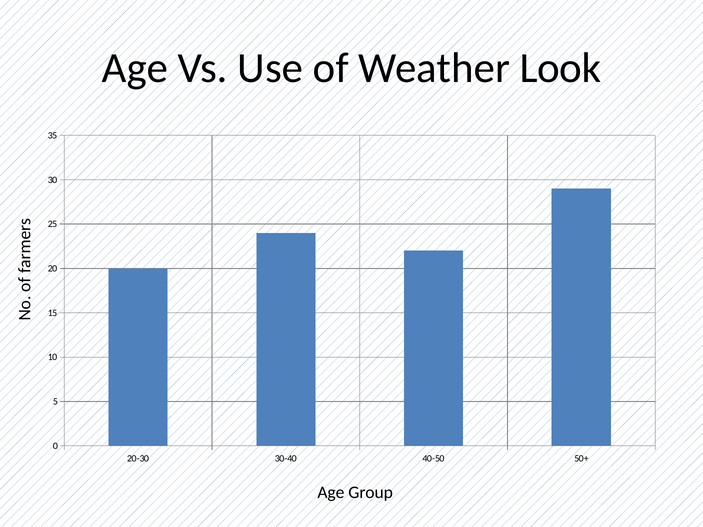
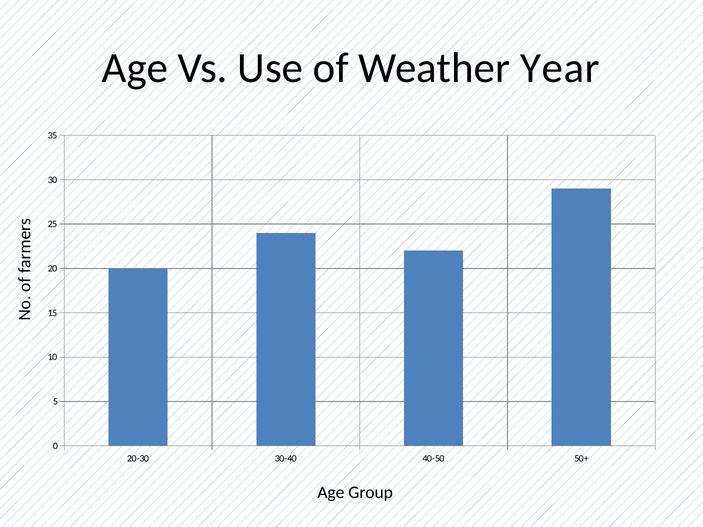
Look: Look -> Year
